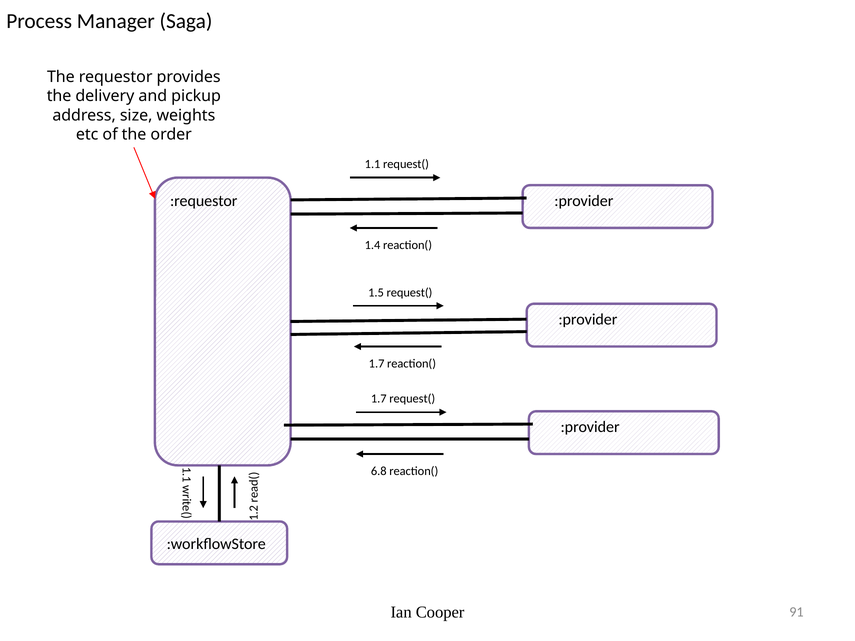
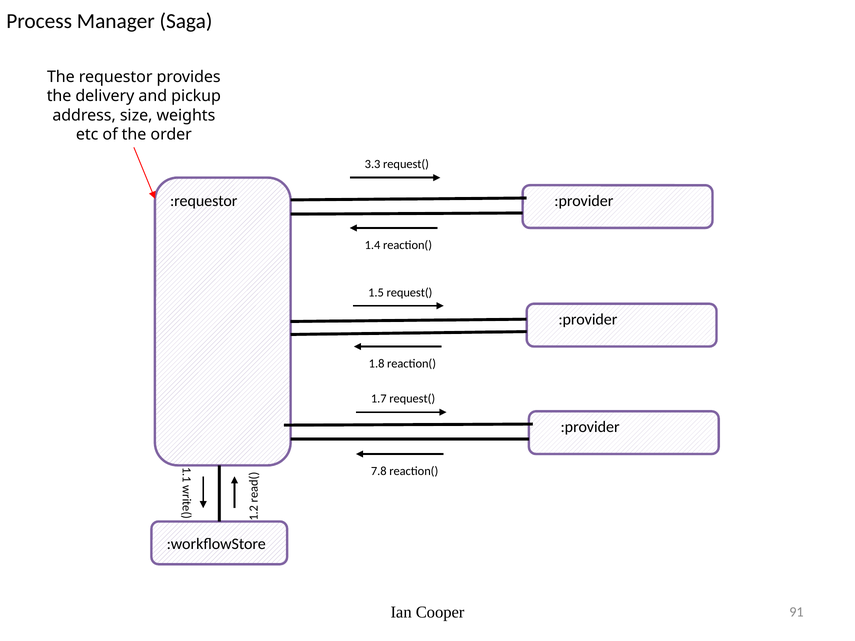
1.1: 1.1 -> 3.3
1.7 at (377, 364): 1.7 -> 1.8
6.8: 6.8 -> 7.8
